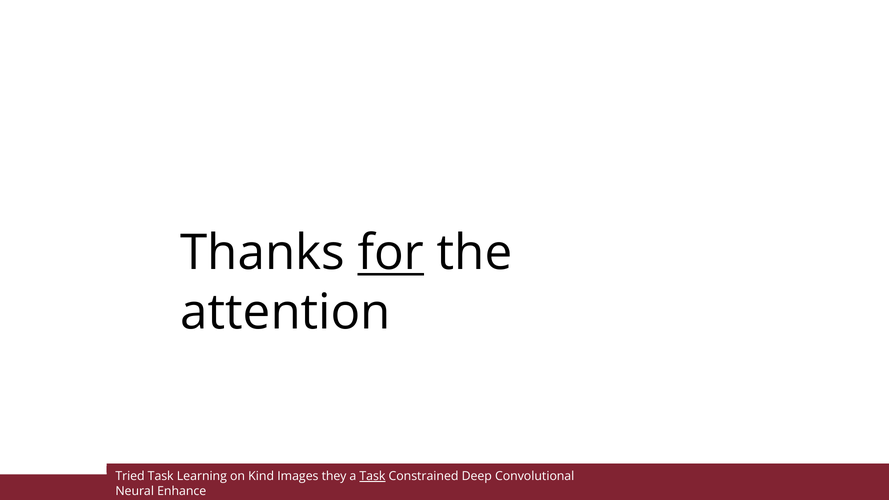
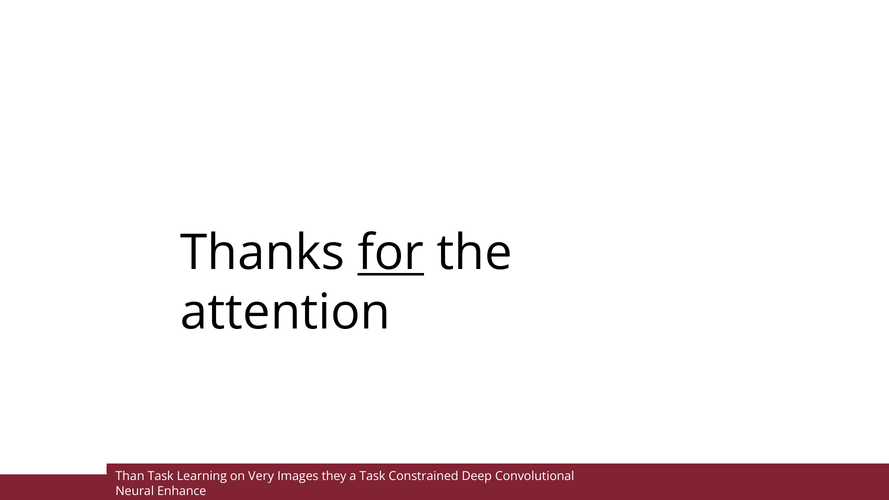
Tried: Tried -> Than
Kind: Kind -> Very
Task at (372, 476) underline: present -> none
